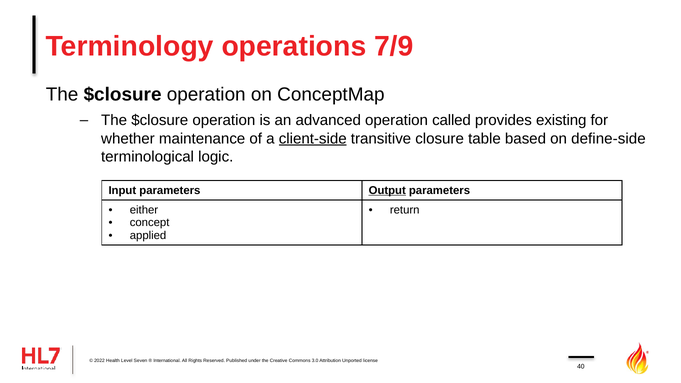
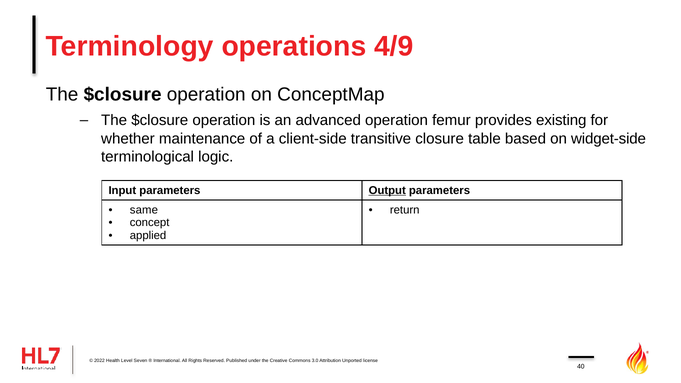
7/9: 7/9 -> 4/9
called: called -> femur
client-side underline: present -> none
define-side: define-side -> widget-side
either: either -> same
